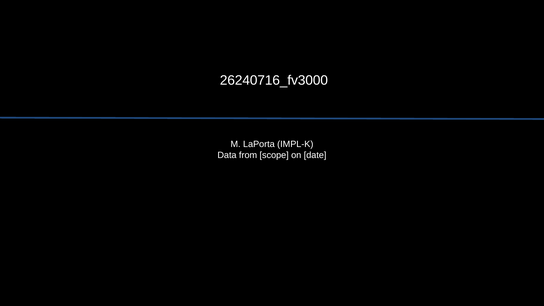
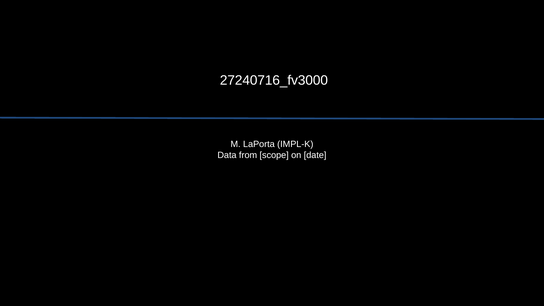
26240716_fv3000: 26240716_fv3000 -> 27240716_fv3000
